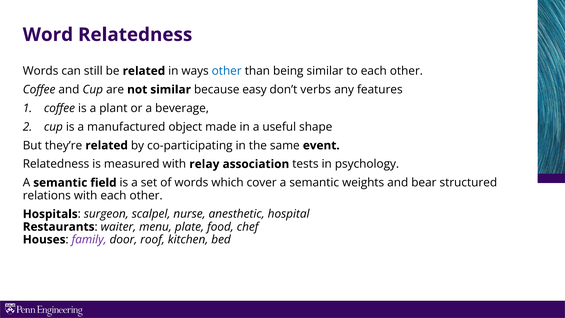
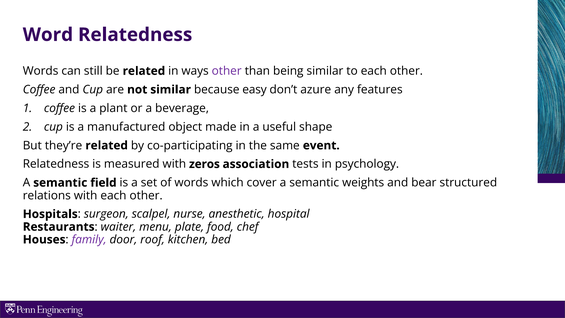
other at (227, 71) colour: blue -> purple
verbs: verbs -> azure
relay: relay -> zeros
